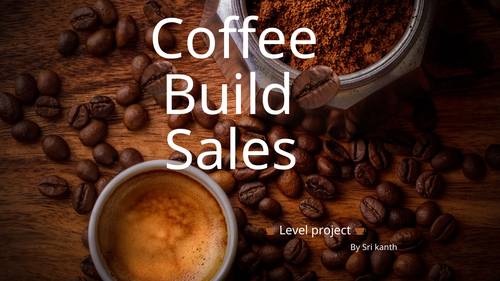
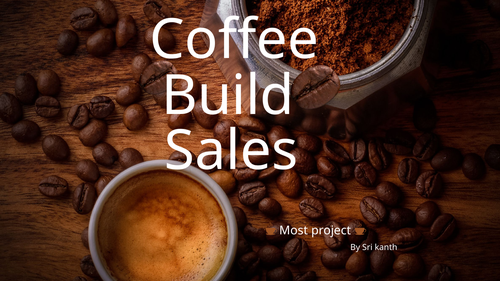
Level: Level -> Most
